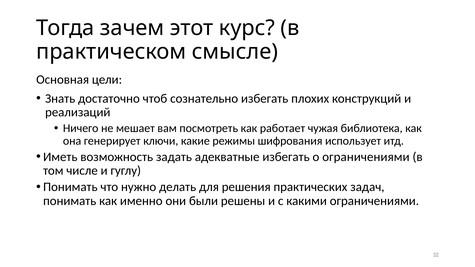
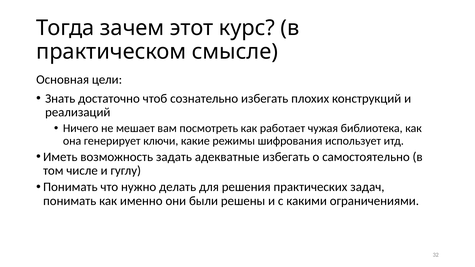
о ограничениями: ограничениями -> самостоятельно
